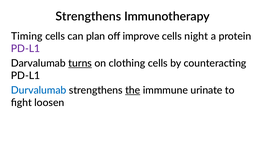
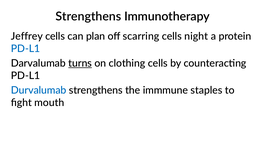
Timing: Timing -> Jeffrey
improve: improve -> scarring
PD-L1 at (26, 49) colour: purple -> blue
the underline: present -> none
urinate: urinate -> staples
loosen: loosen -> mouth
